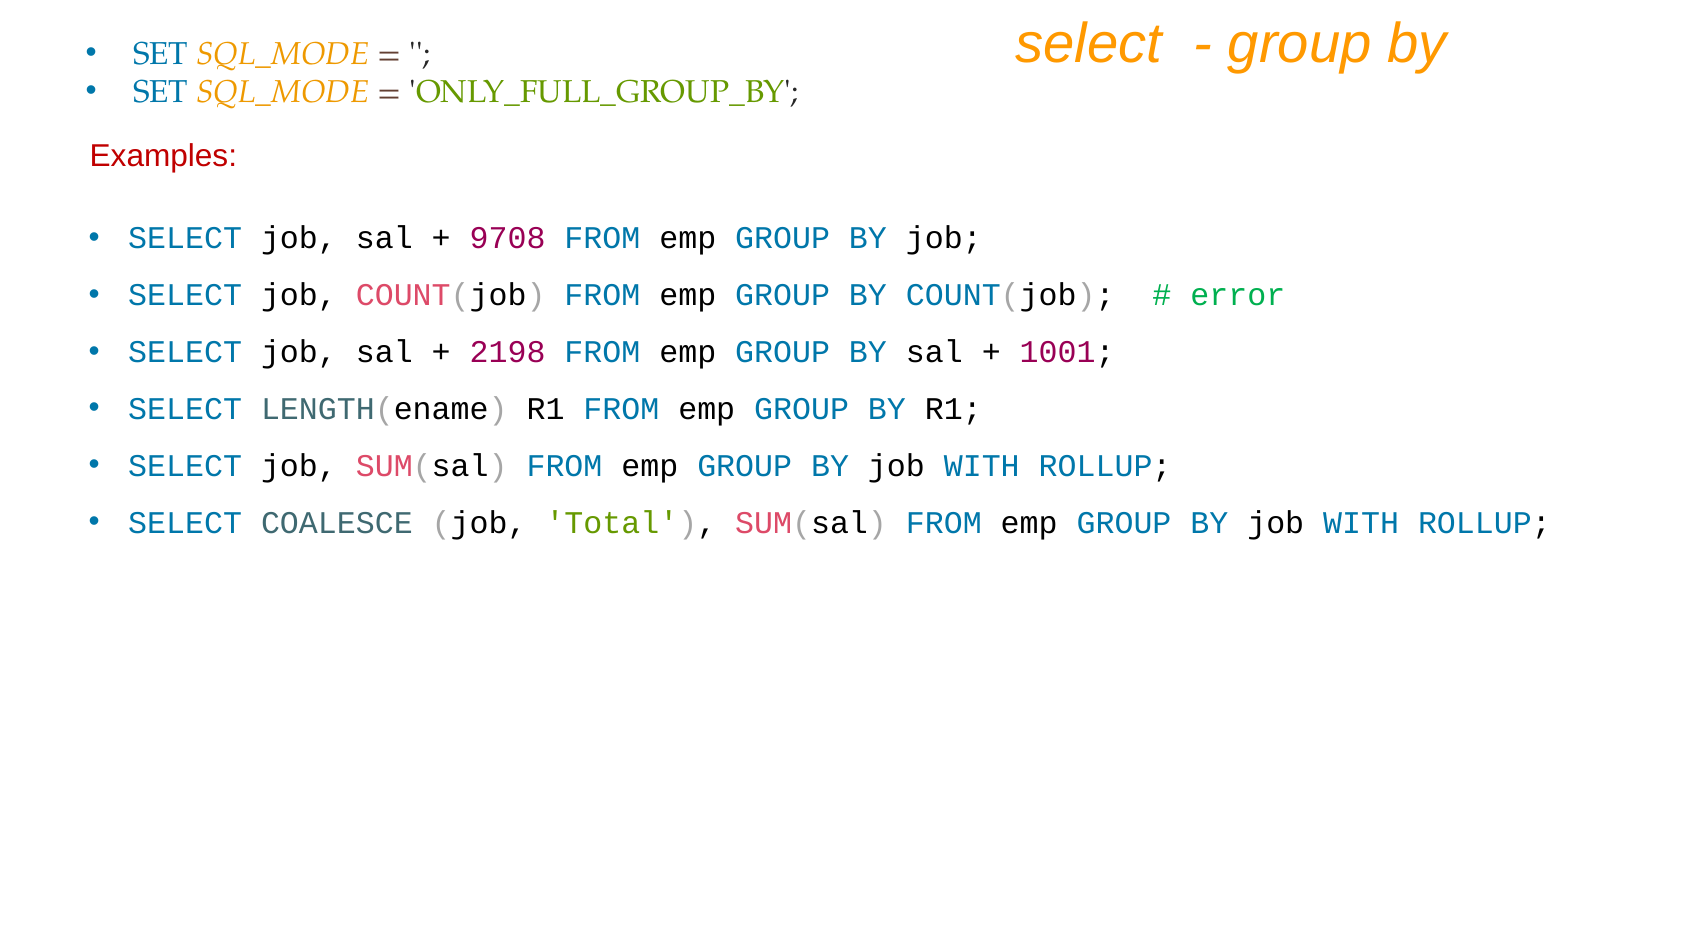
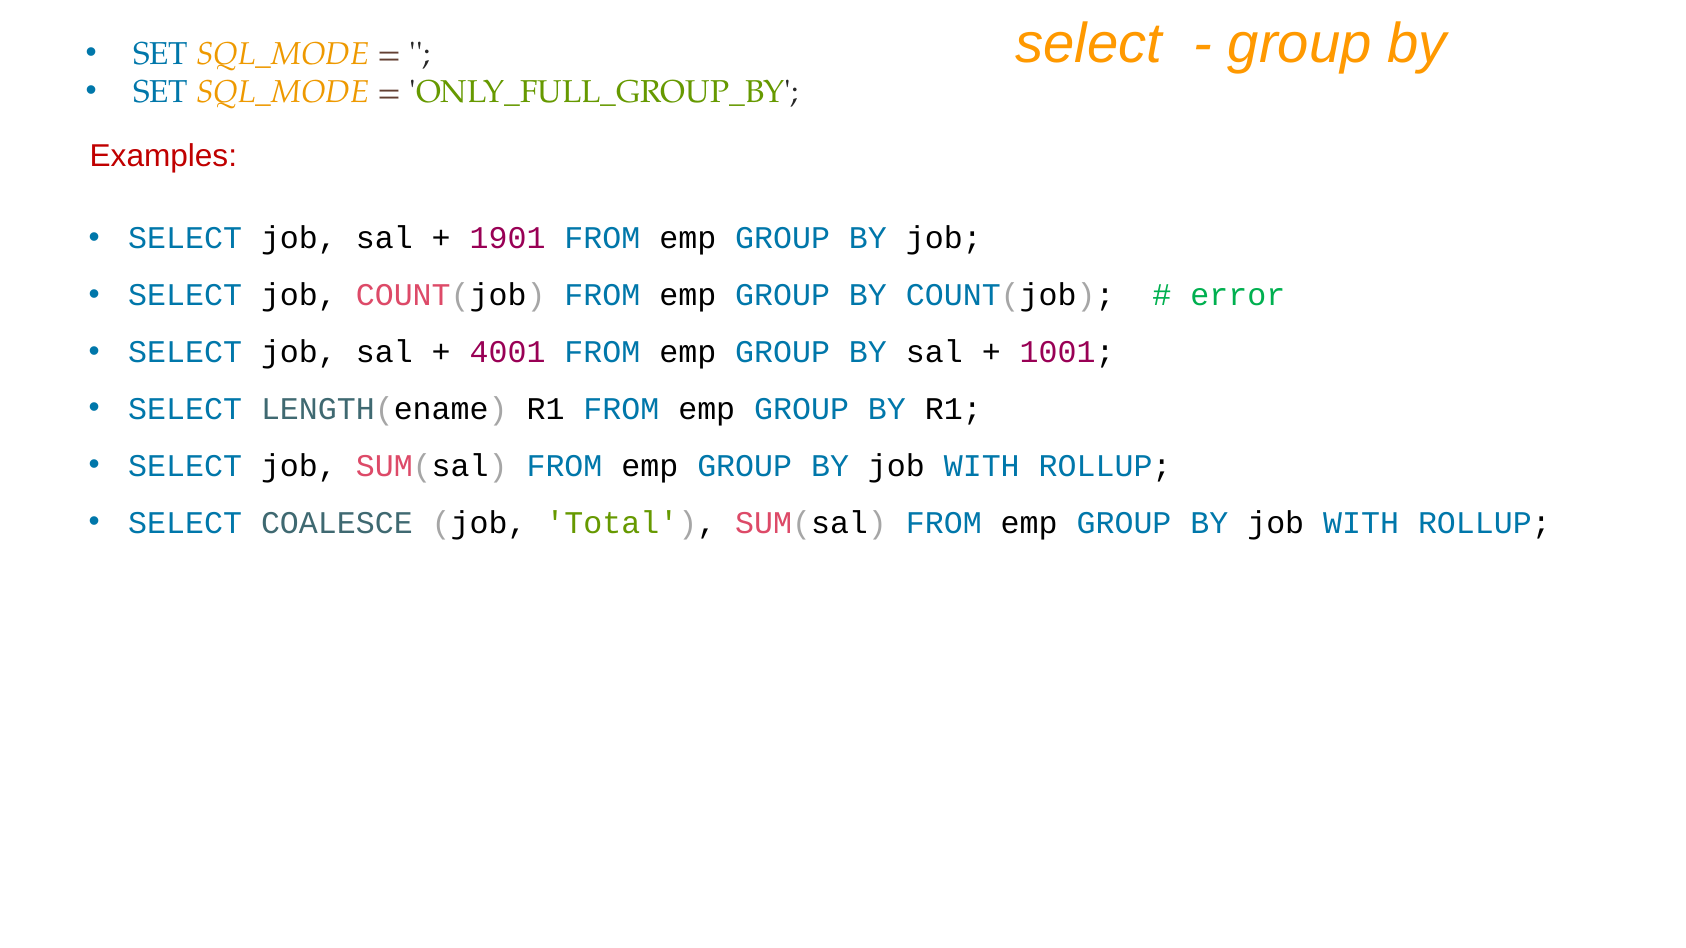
9708: 9708 -> 1901
2198: 2198 -> 4001
